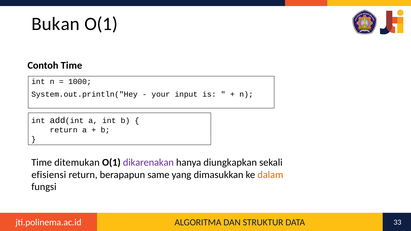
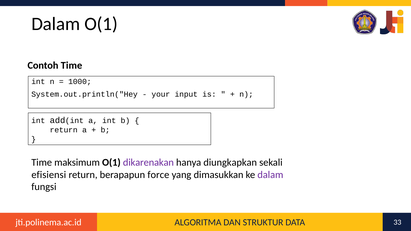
Bukan at (56, 24): Bukan -> Dalam
ditemukan: ditemukan -> maksimum
same: same -> force
dalam at (270, 175) colour: orange -> purple
